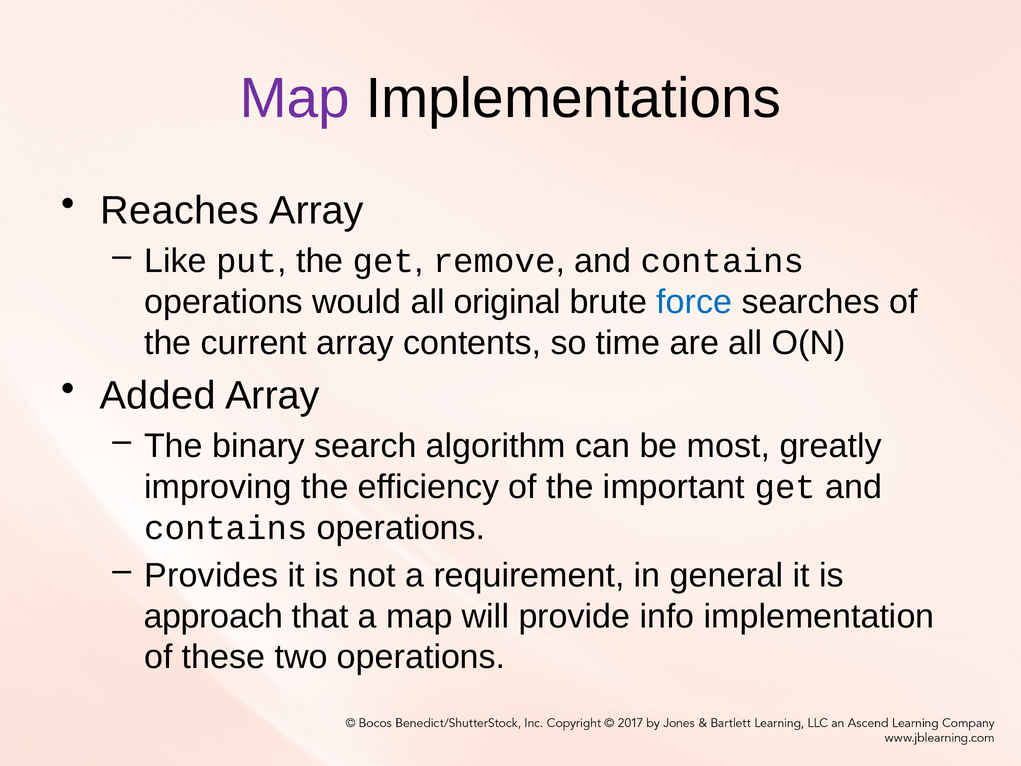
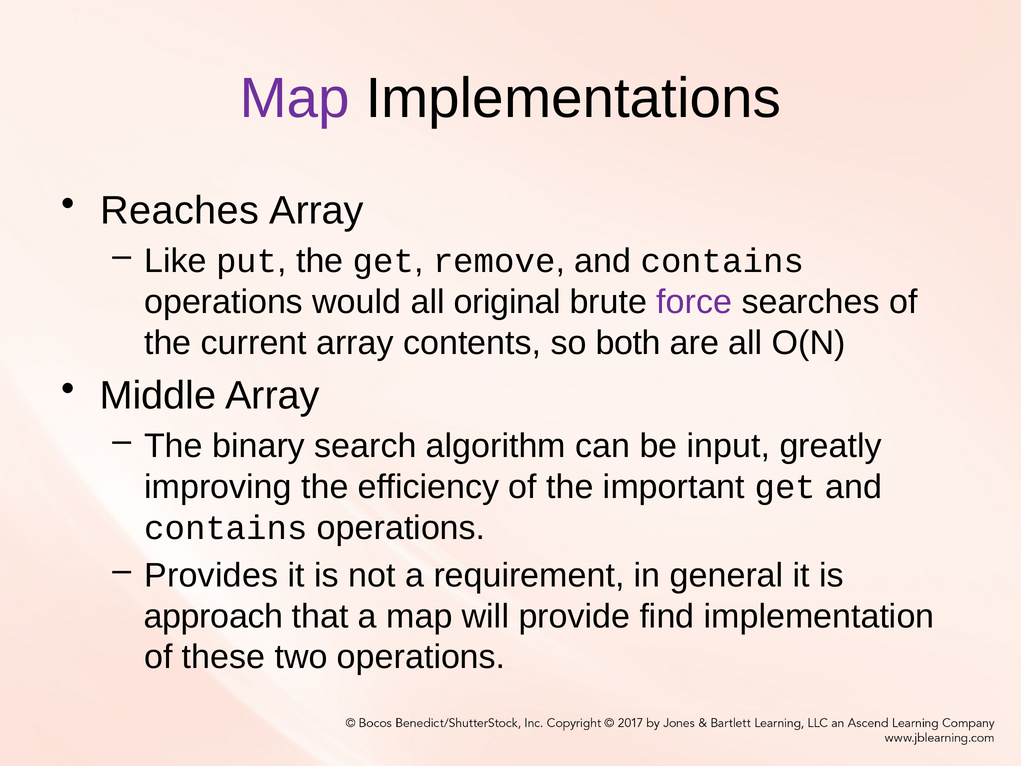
force colour: blue -> purple
time: time -> both
Added: Added -> Middle
most: most -> input
info: info -> find
